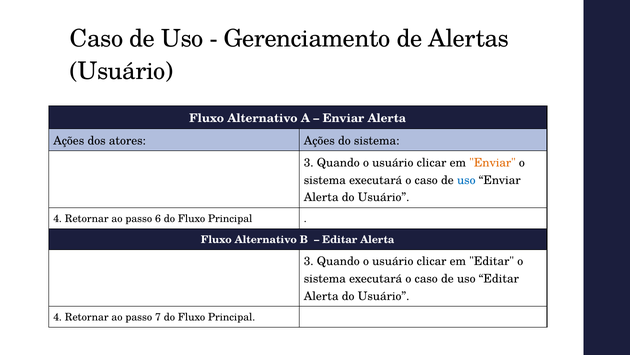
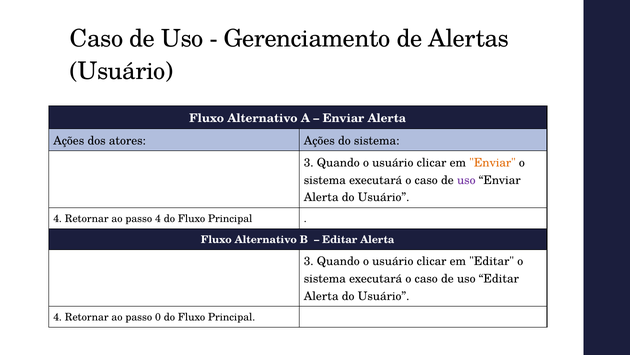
uso at (466, 180) colour: blue -> purple
passo 6: 6 -> 4
7: 7 -> 0
